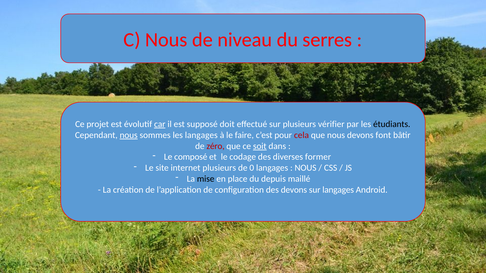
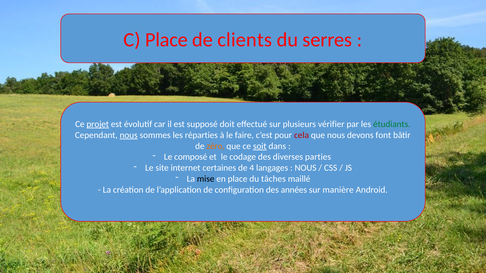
C Nous: Nous -> Place
niveau: niveau -> clients
projet underline: none -> present
car underline: present -> none
étudiants colour: black -> green
les langages: langages -> réparties
zéro colour: red -> orange
former: former -> parties
internet plusieurs: plusieurs -> certaines
0: 0 -> 4
depuis: depuis -> tâches
des devons: devons -> années
sur langages: langages -> manière
